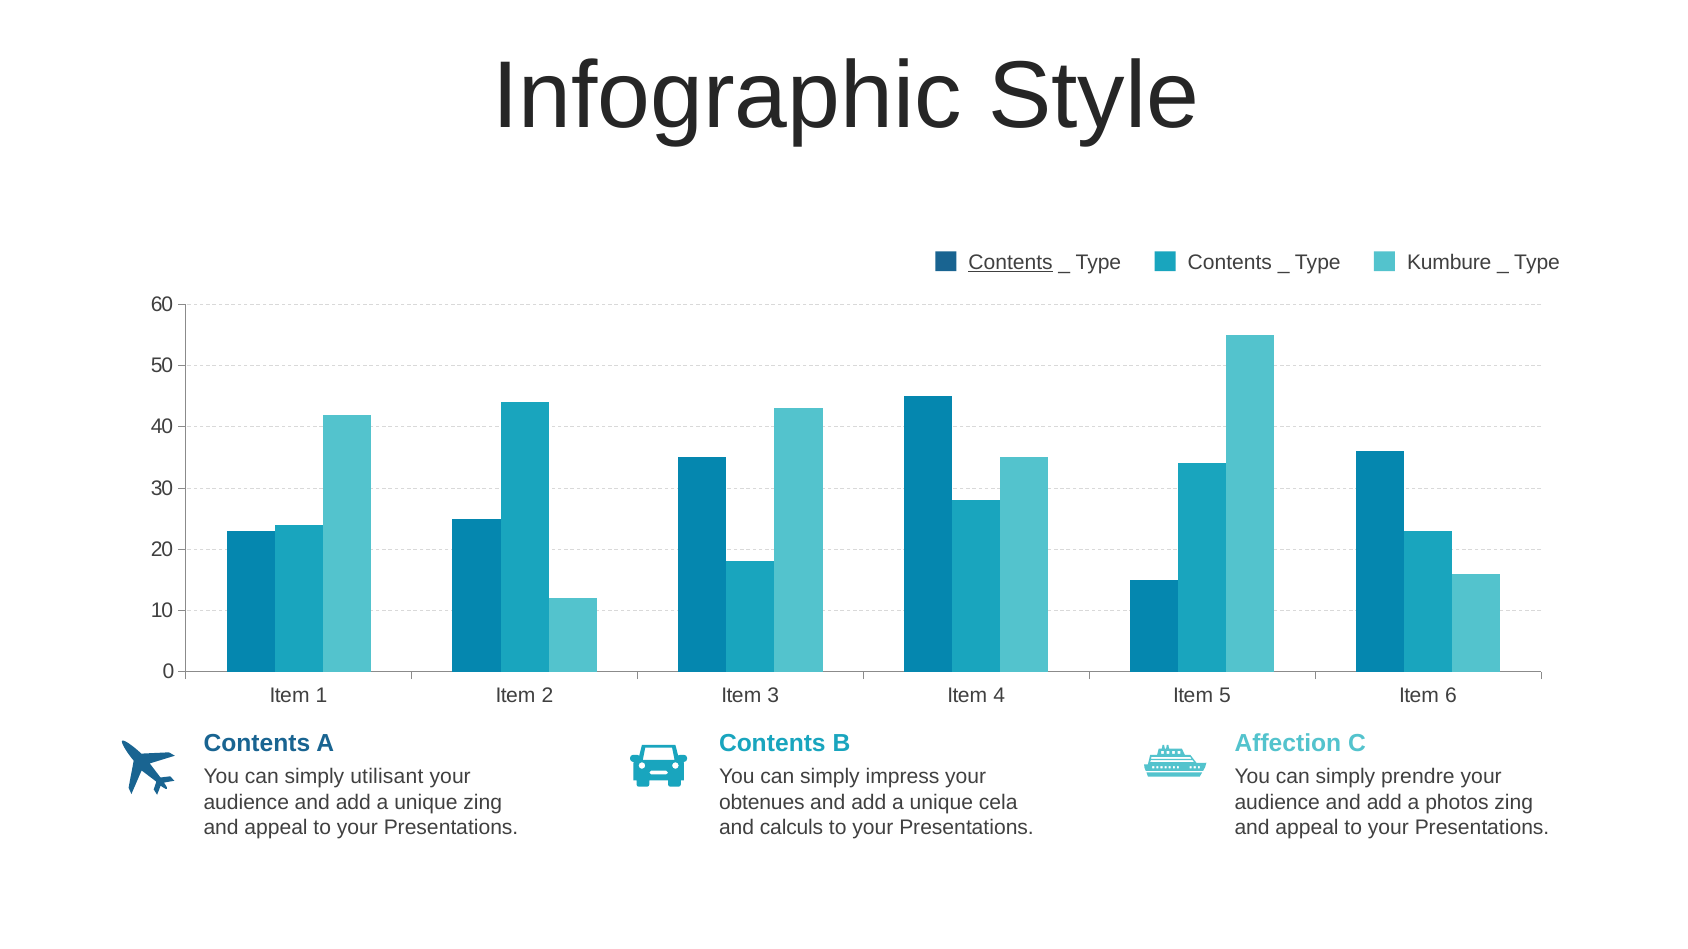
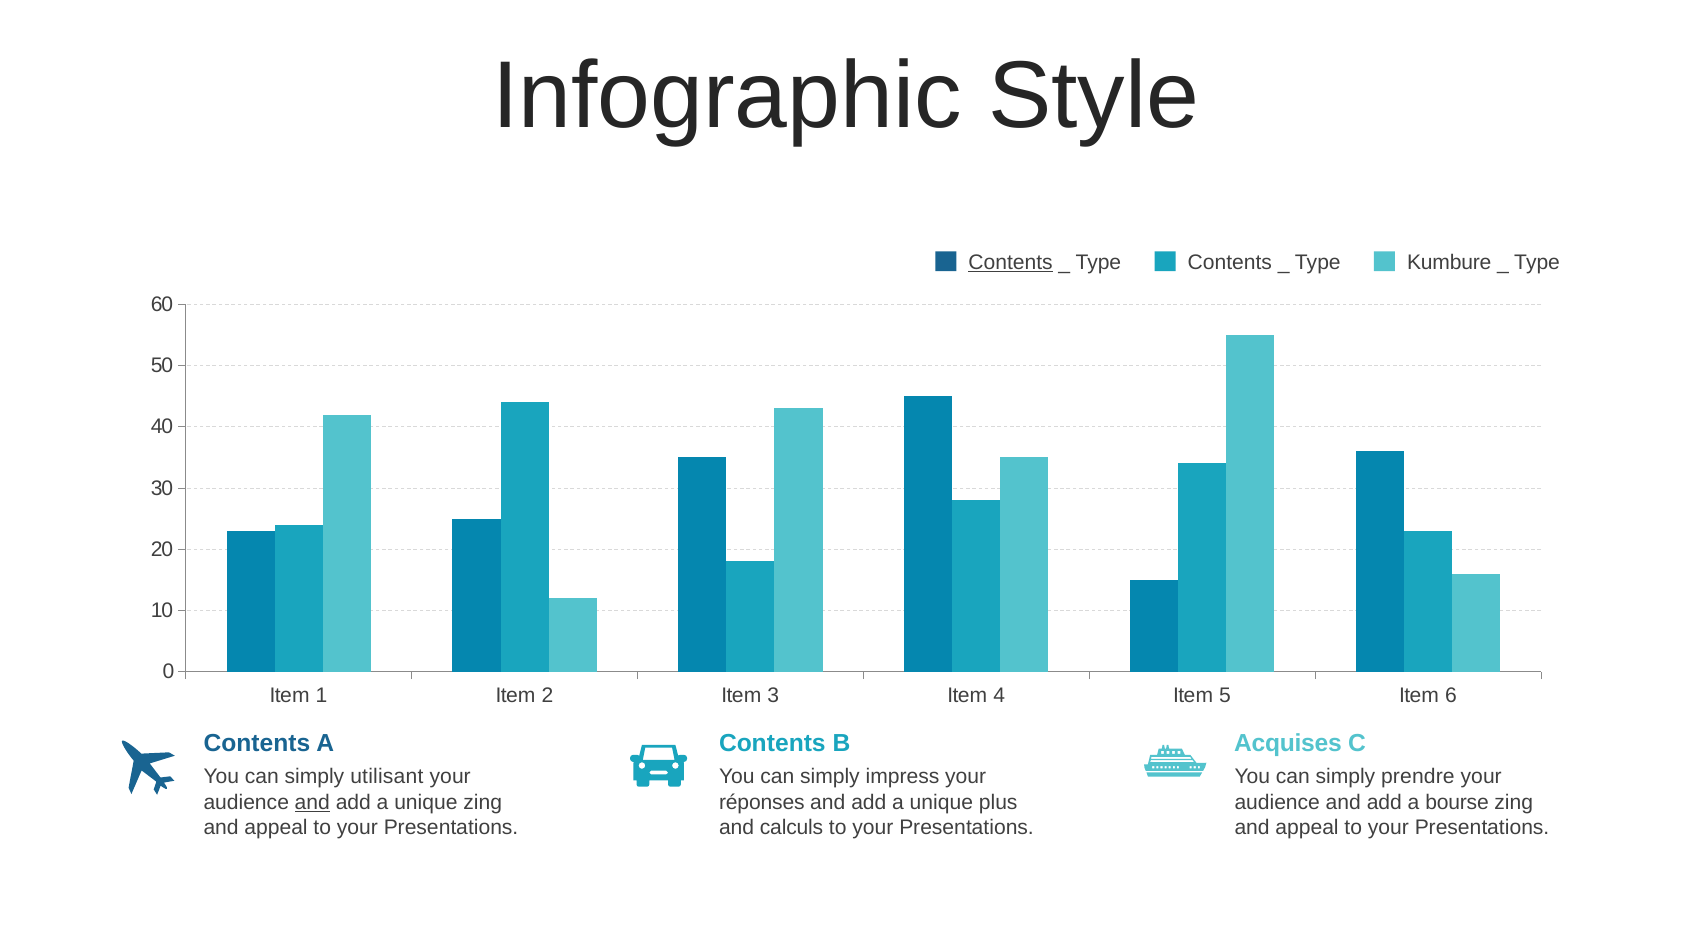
Affection: Affection -> Acquises
and at (312, 803) underline: none -> present
obtenues: obtenues -> réponses
cela: cela -> plus
photos: photos -> bourse
